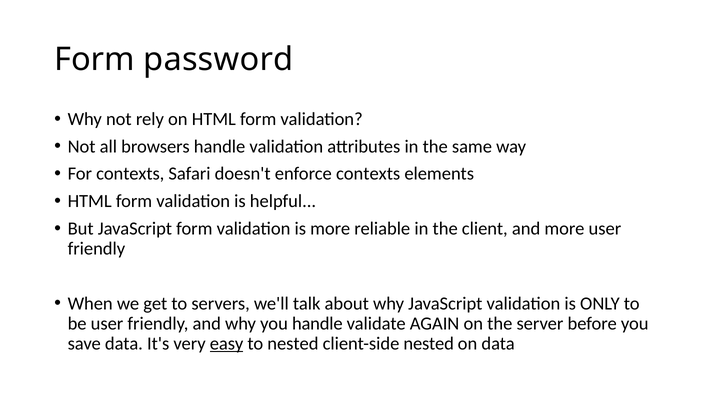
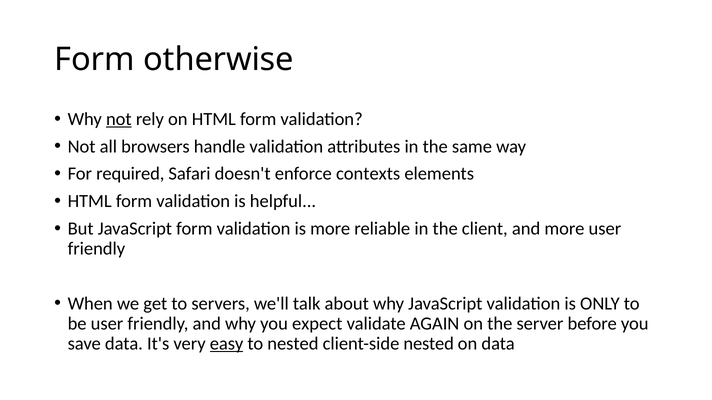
password: password -> otherwise
not at (119, 119) underline: none -> present
For contexts: contexts -> required
you handle: handle -> expect
